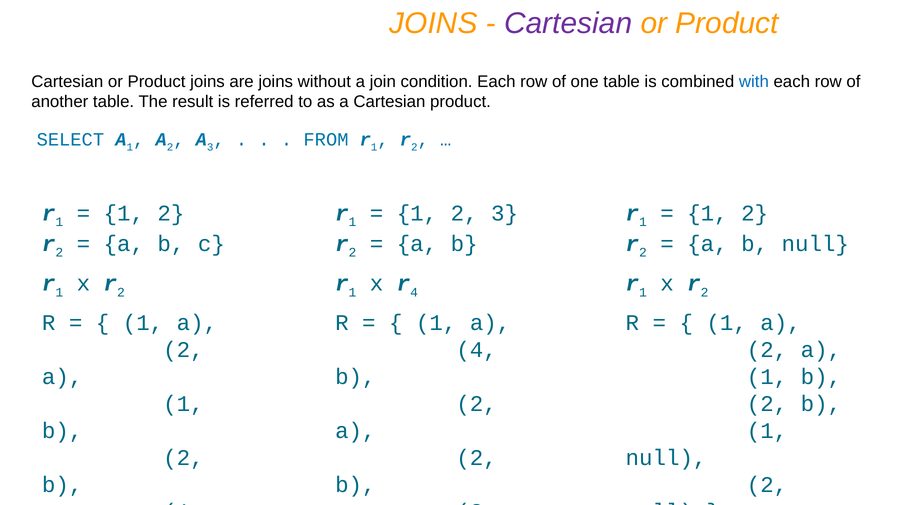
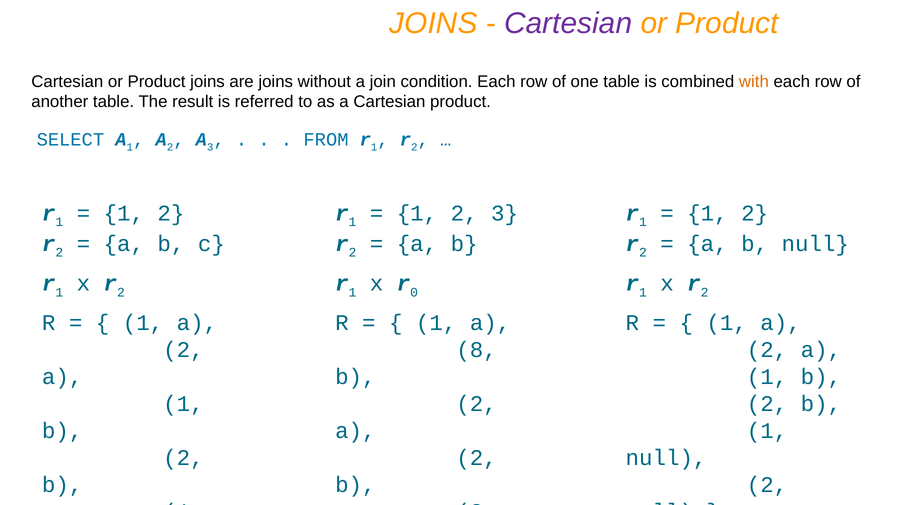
with colour: blue -> orange
r 4: 4 -> 0
4 at (477, 350): 4 -> 8
